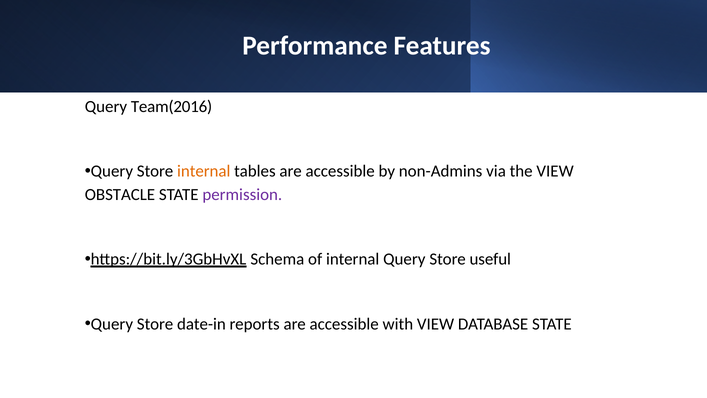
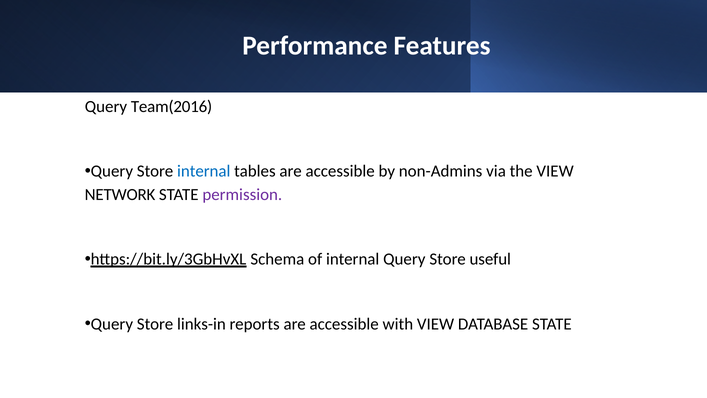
internal at (204, 171) colour: orange -> blue
OBSTACLE: OBSTACLE -> NETWORK
date-in: date-in -> links-in
